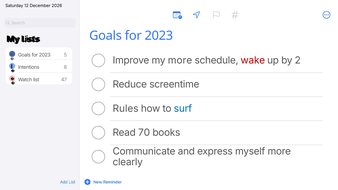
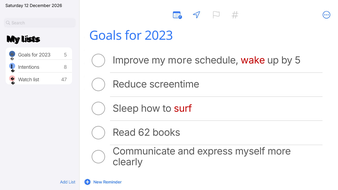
by 2: 2 -> 5
Rules: Rules -> Sleep
surf colour: blue -> red
70: 70 -> 62
